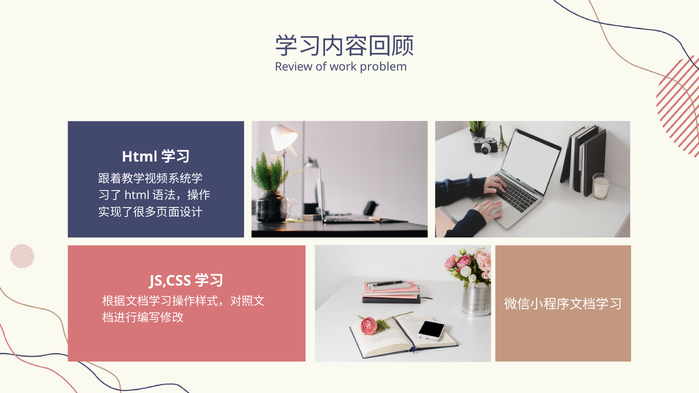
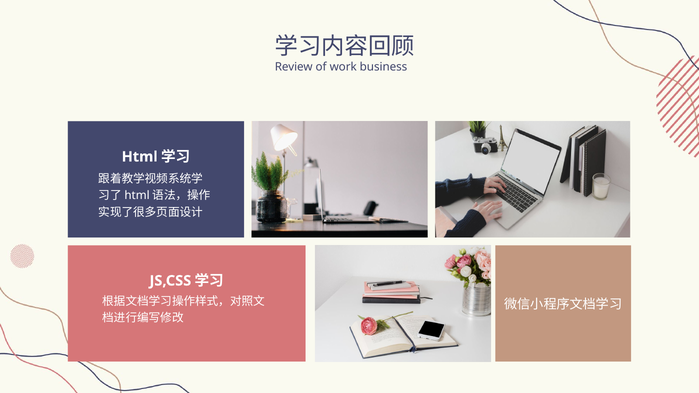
problem: problem -> business
